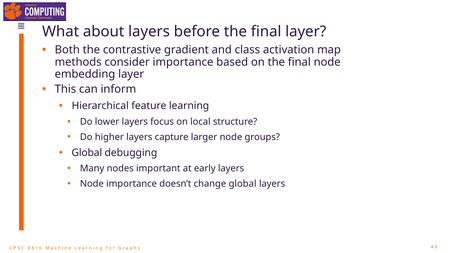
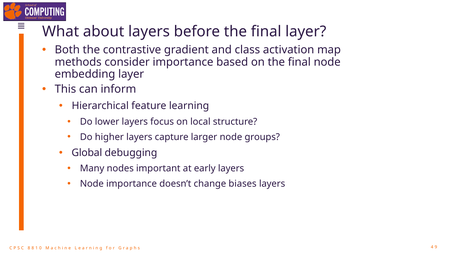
change global: global -> biases
